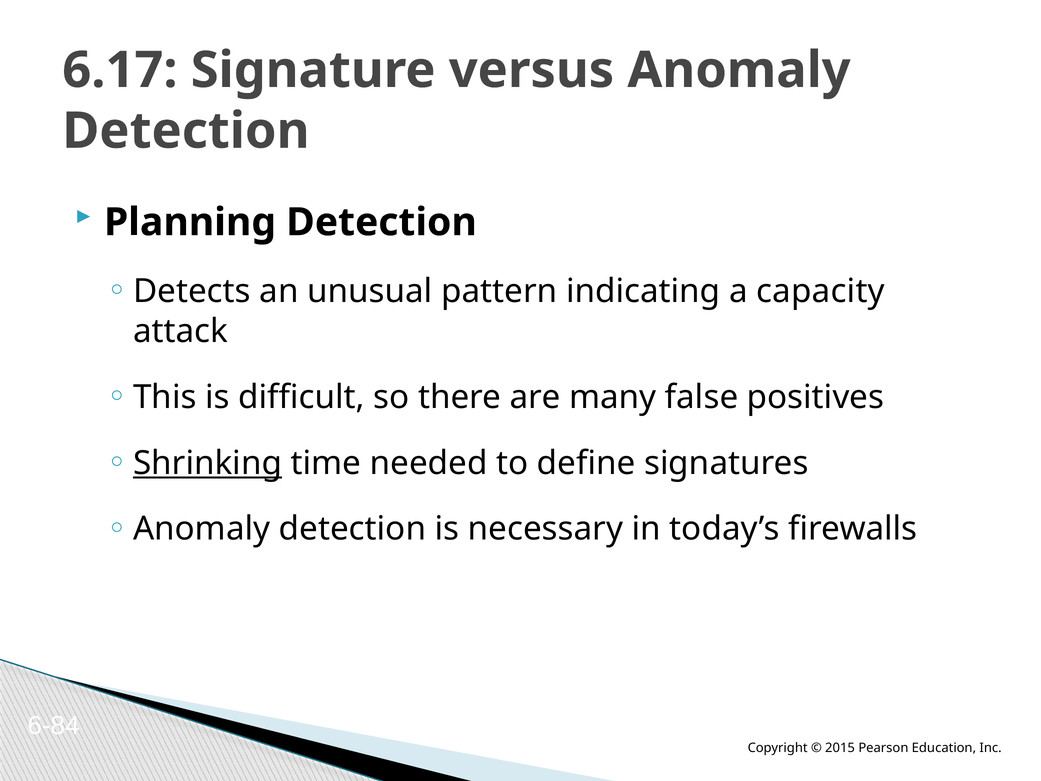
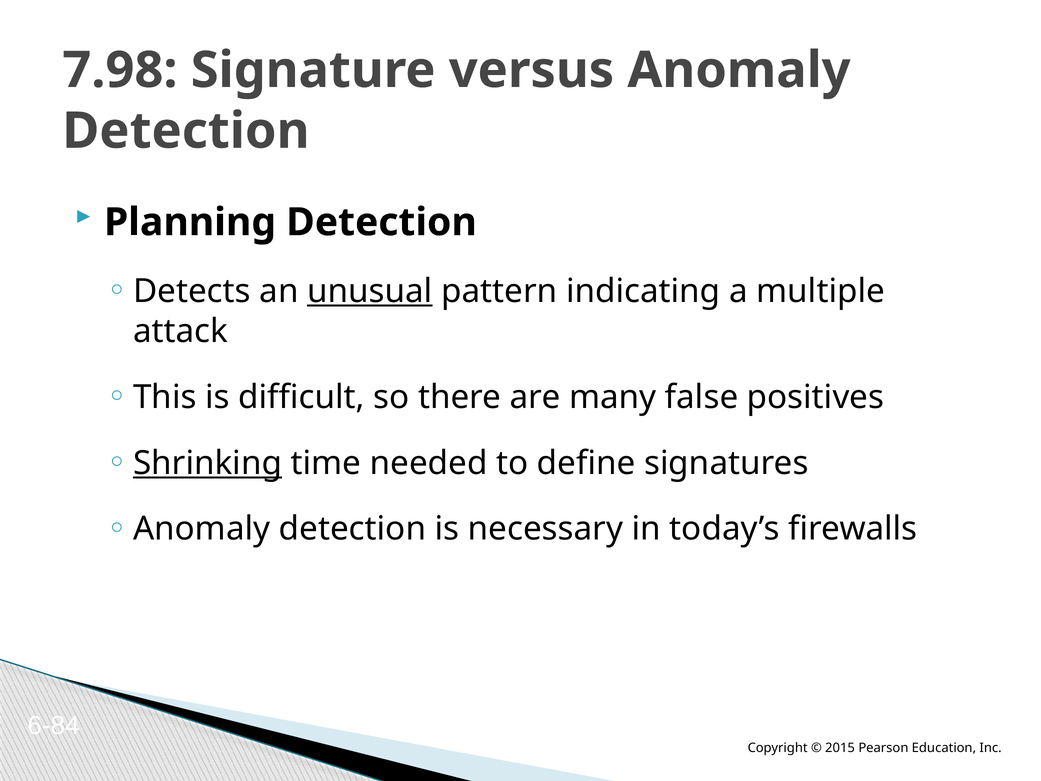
6.17: 6.17 -> 7.98
unusual underline: none -> present
capacity: capacity -> multiple
